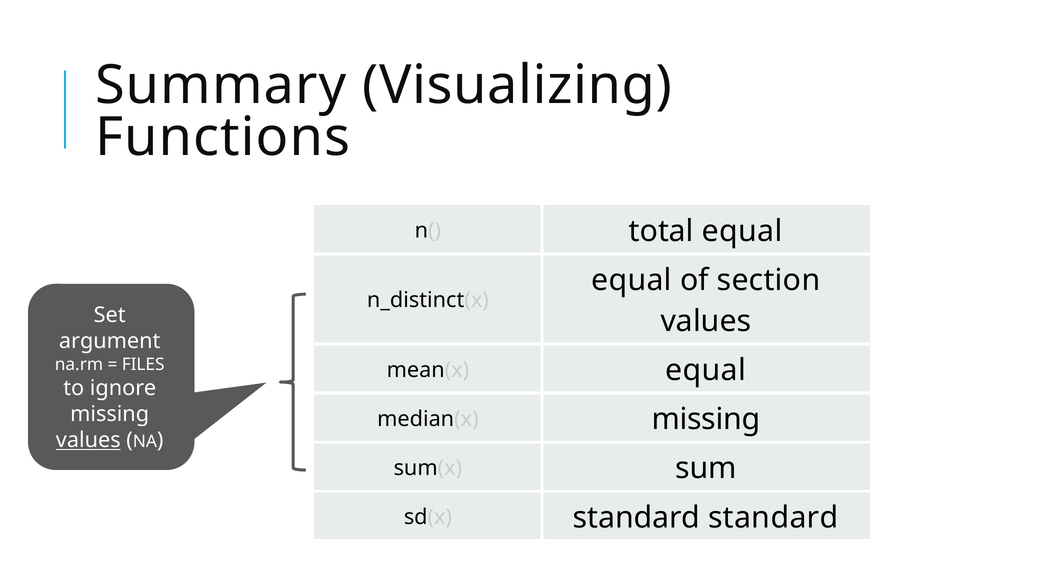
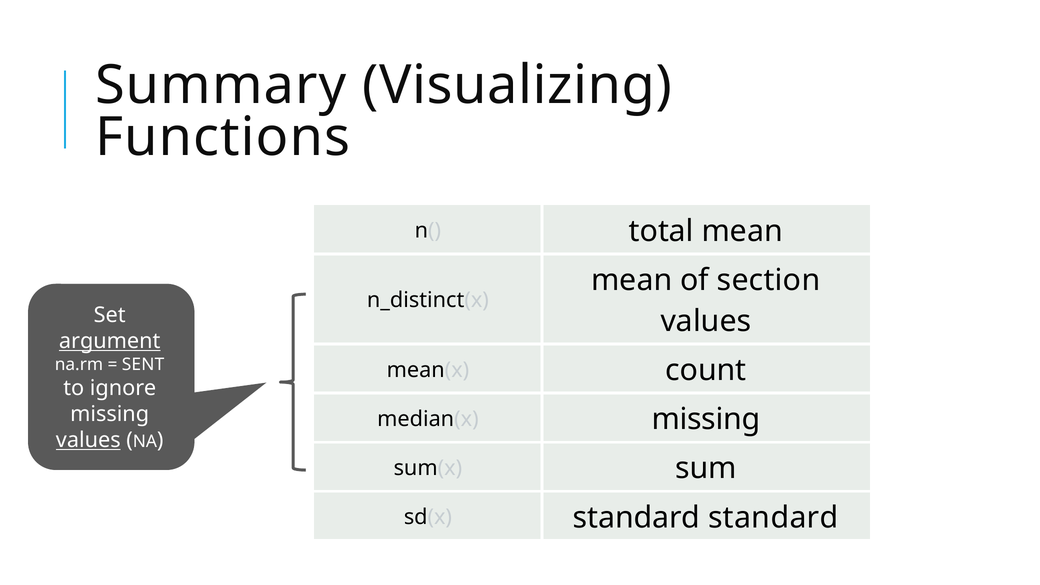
total equal: equal -> mean
equal at (632, 280): equal -> mean
argument underline: none -> present
FILES: FILES -> SENT
mean(x equal: equal -> count
